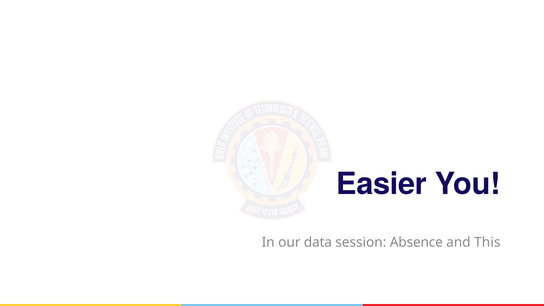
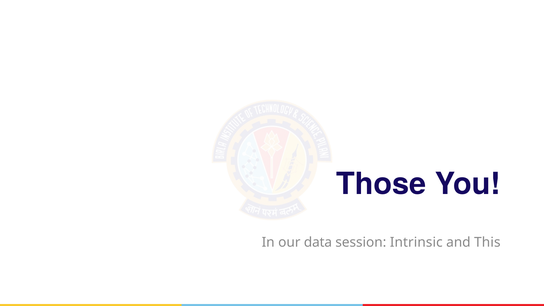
Easier: Easier -> Those
Absence: Absence -> Intrinsic
